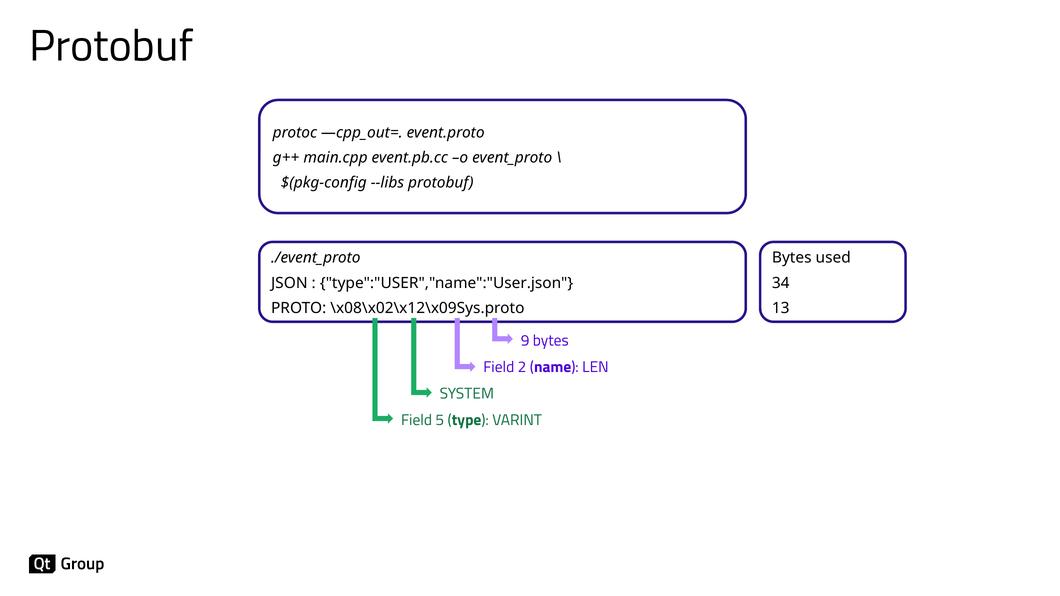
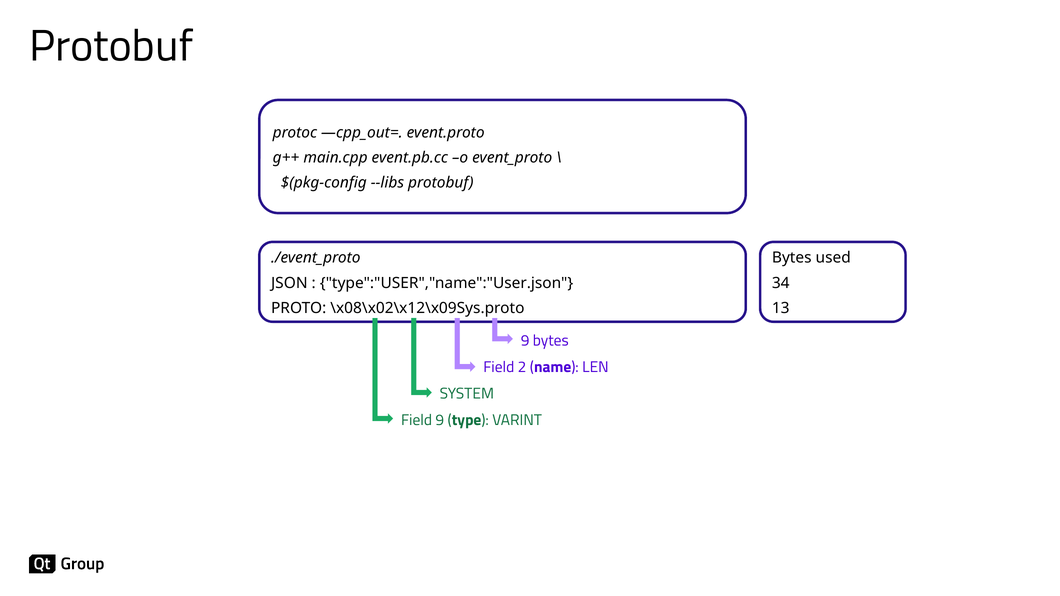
Field 5: 5 -> 9
